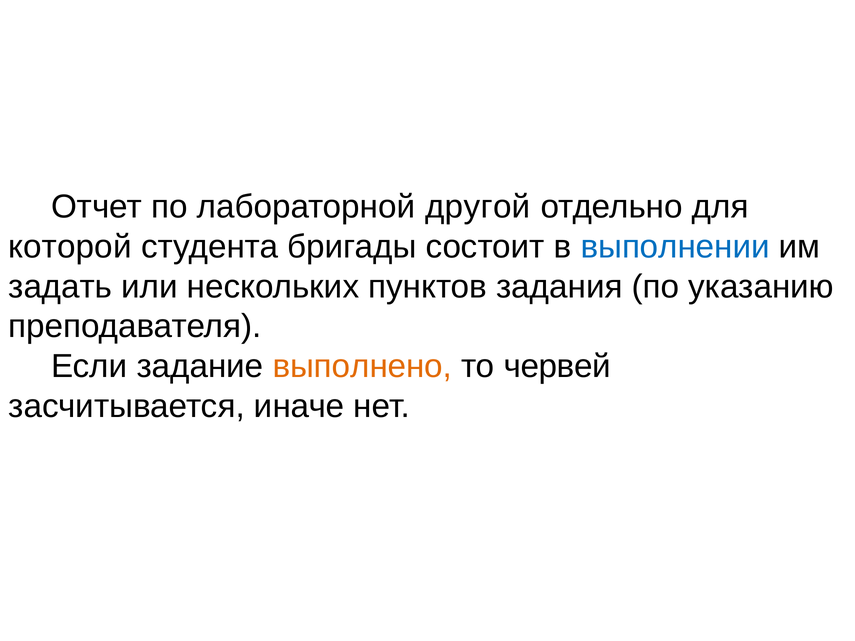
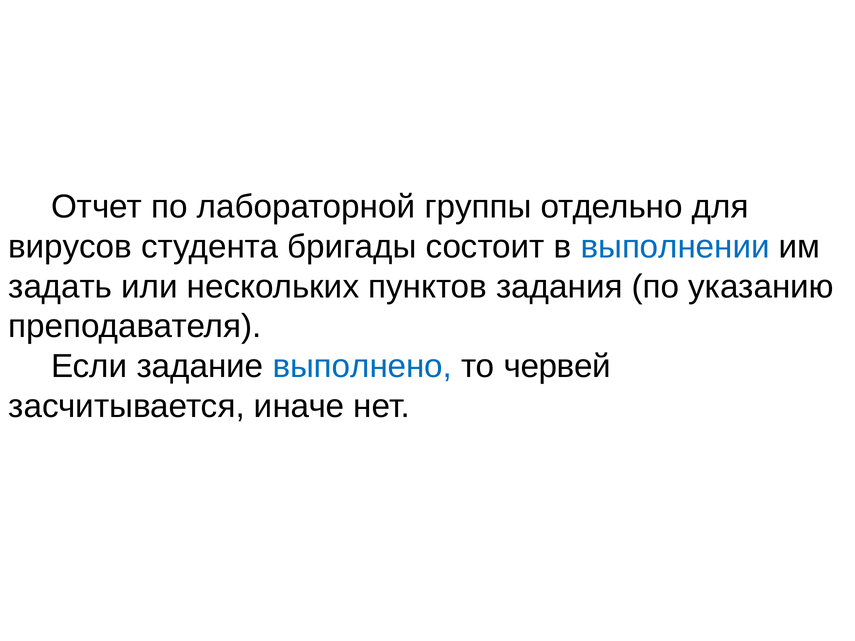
другой: другой -> группы
которой: которой -> вирусов
выполнено colour: orange -> blue
